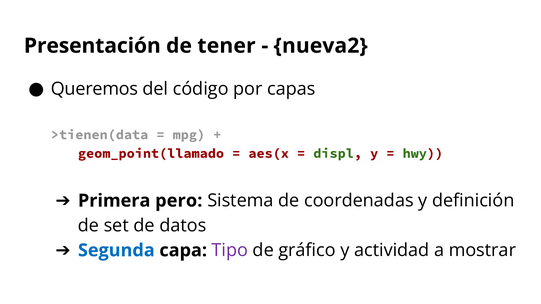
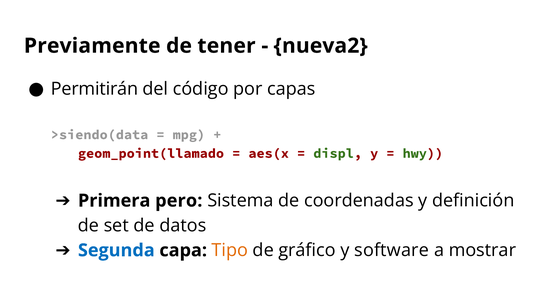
Presentación: Presentación -> Previamente
Queremos: Queremos -> Permitirán
>tienen(data: >tienen(data -> >siendo(data
Tipo colour: purple -> orange
actividad: actividad -> software
